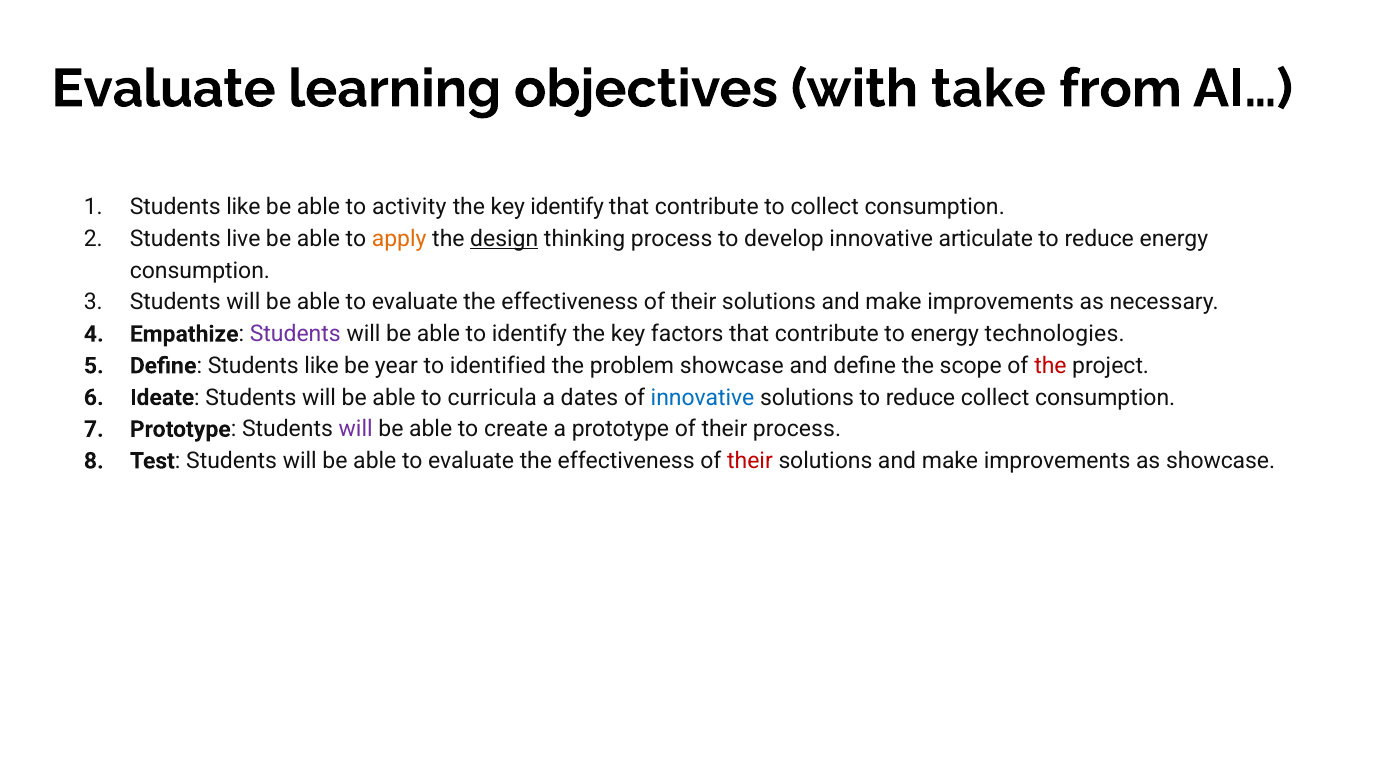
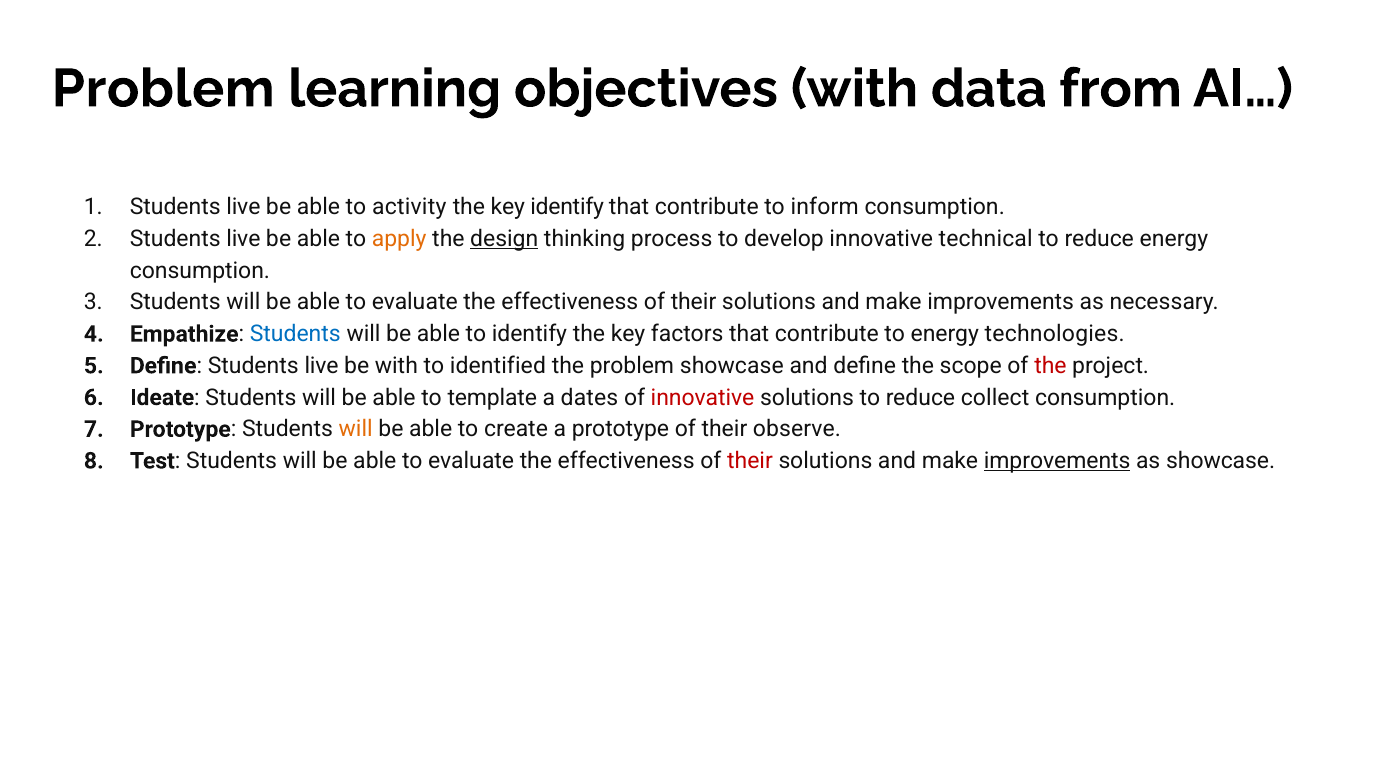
Evaluate at (164, 89): Evaluate -> Problem
take: take -> data
like at (243, 207): like -> live
to collect: collect -> inform
articulate: articulate -> technical
Students at (295, 334) colour: purple -> blue
Define Students like: like -> live
be year: year -> with
curricula: curricula -> template
innovative at (703, 398) colour: blue -> red
will at (356, 429) colour: purple -> orange
their process: process -> observe
improvements at (1057, 461) underline: none -> present
